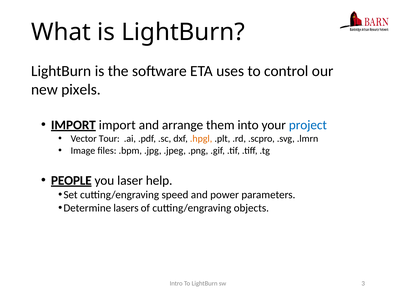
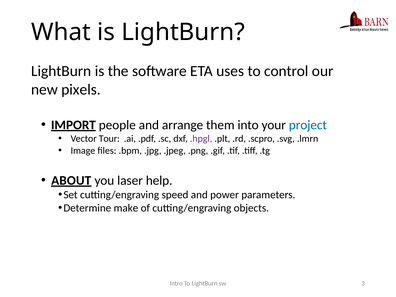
IMPORT import: import -> people
.hpgl colour: orange -> purple
PEOPLE: PEOPLE -> ABOUT
lasers: lasers -> make
